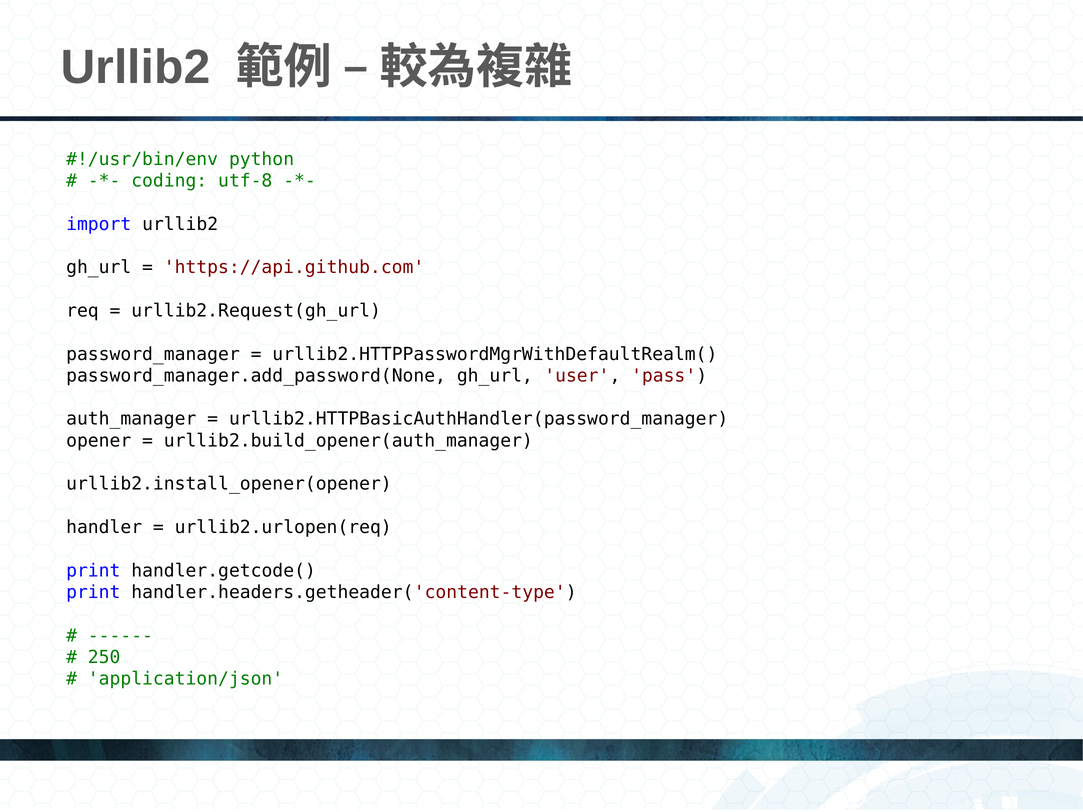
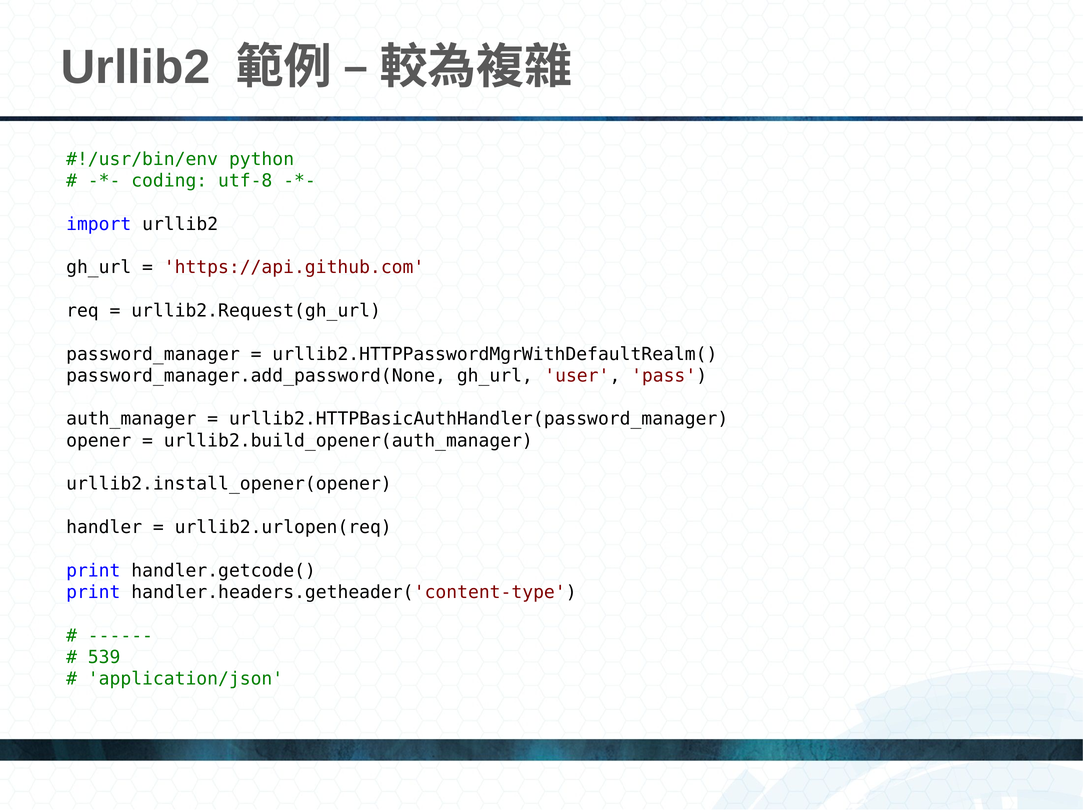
250: 250 -> 539
